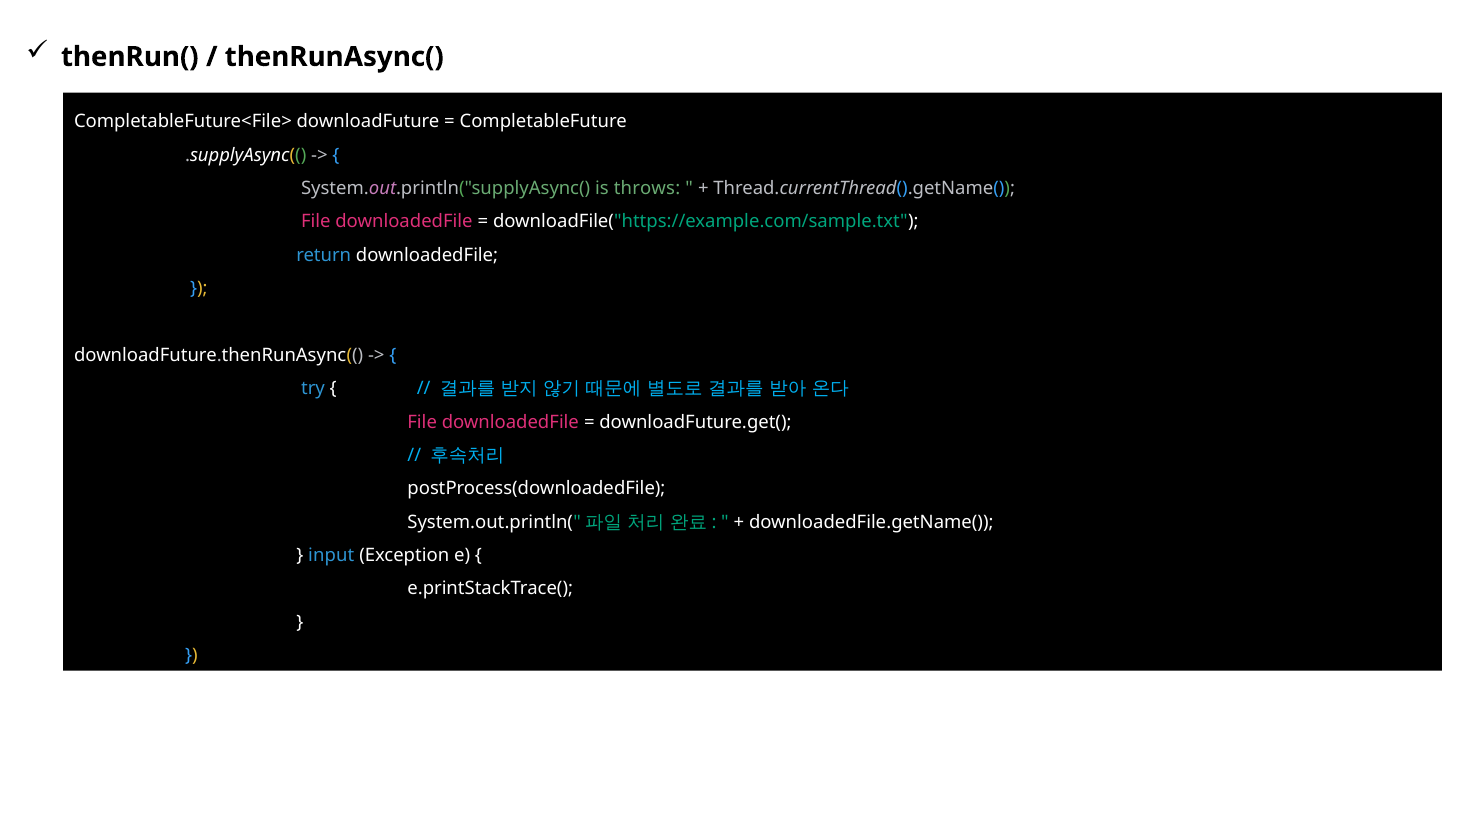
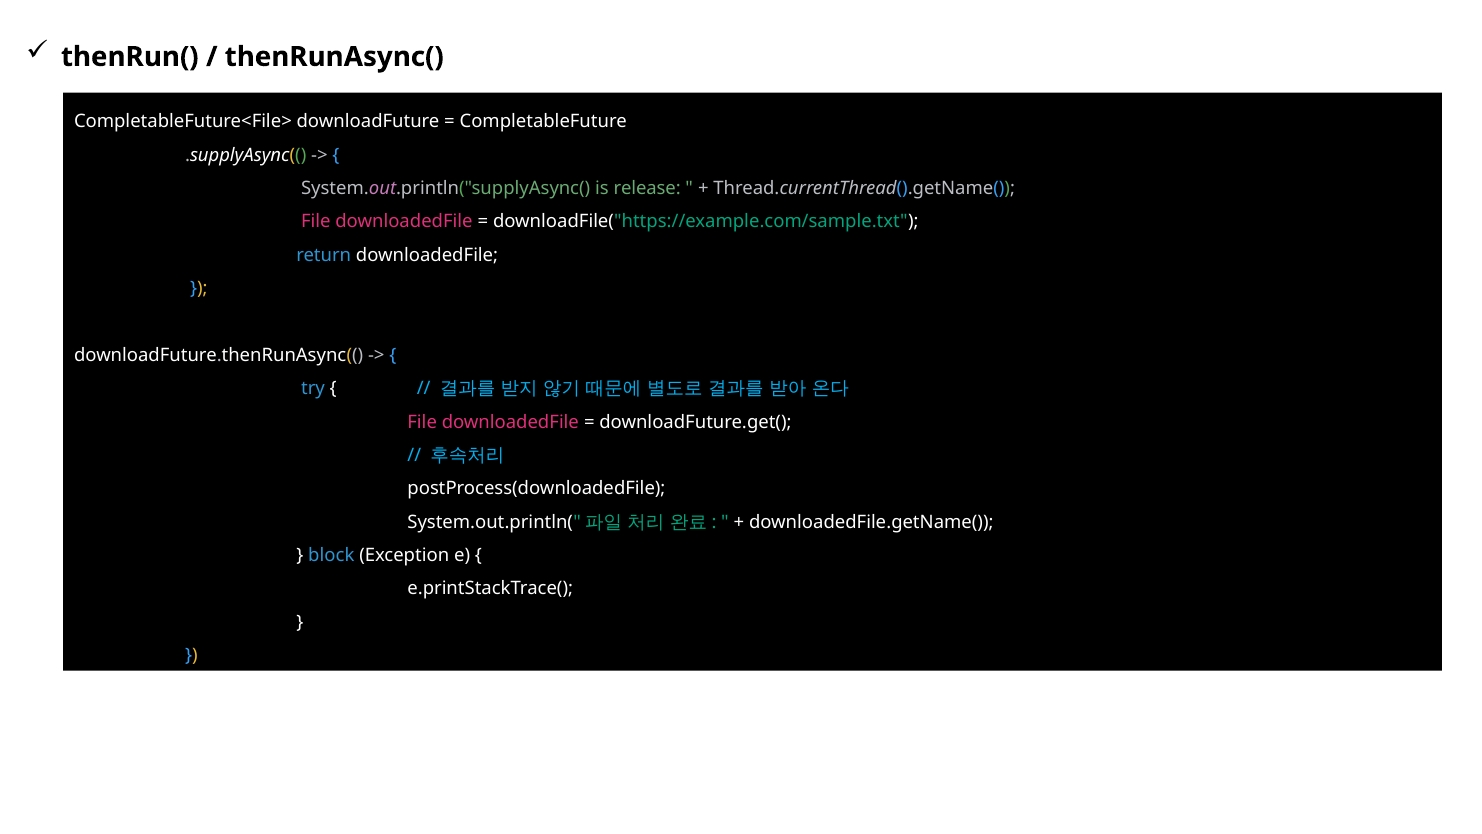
throws: throws -> release
input: input -> block
